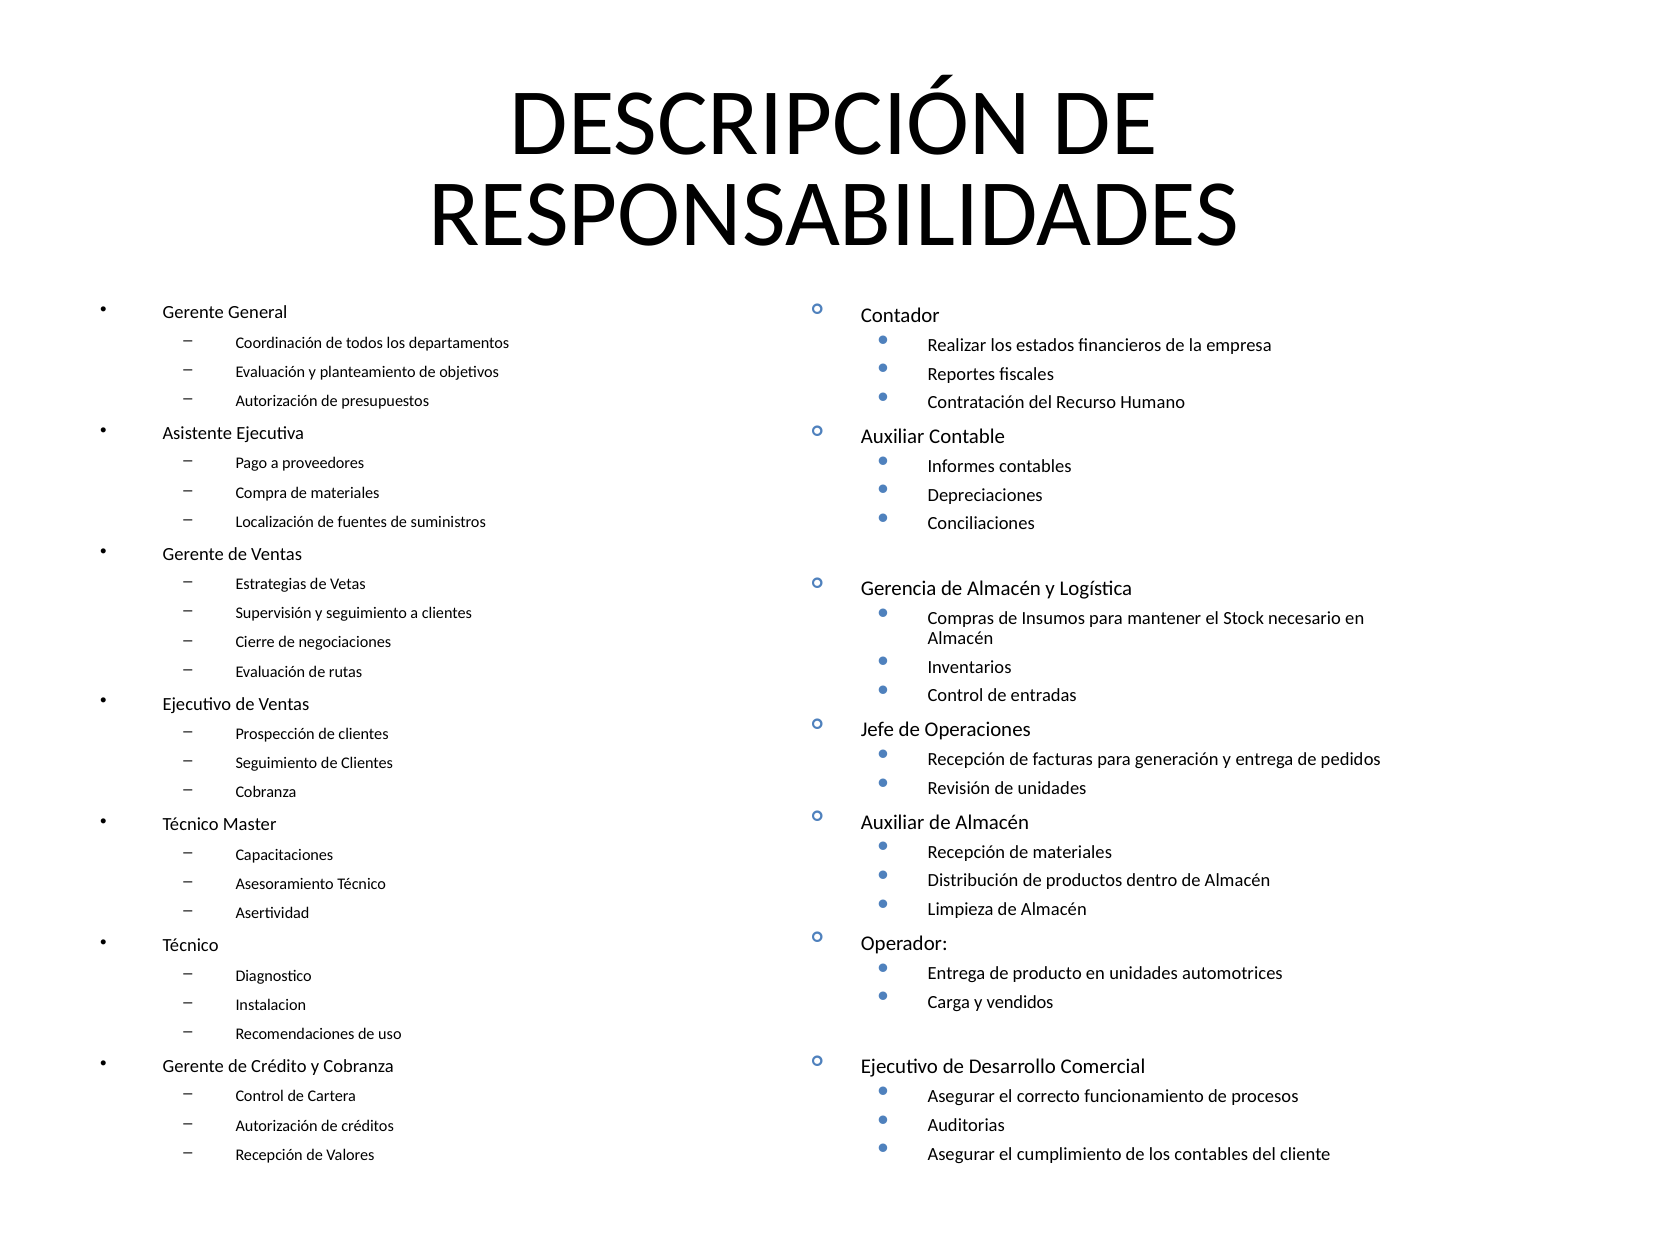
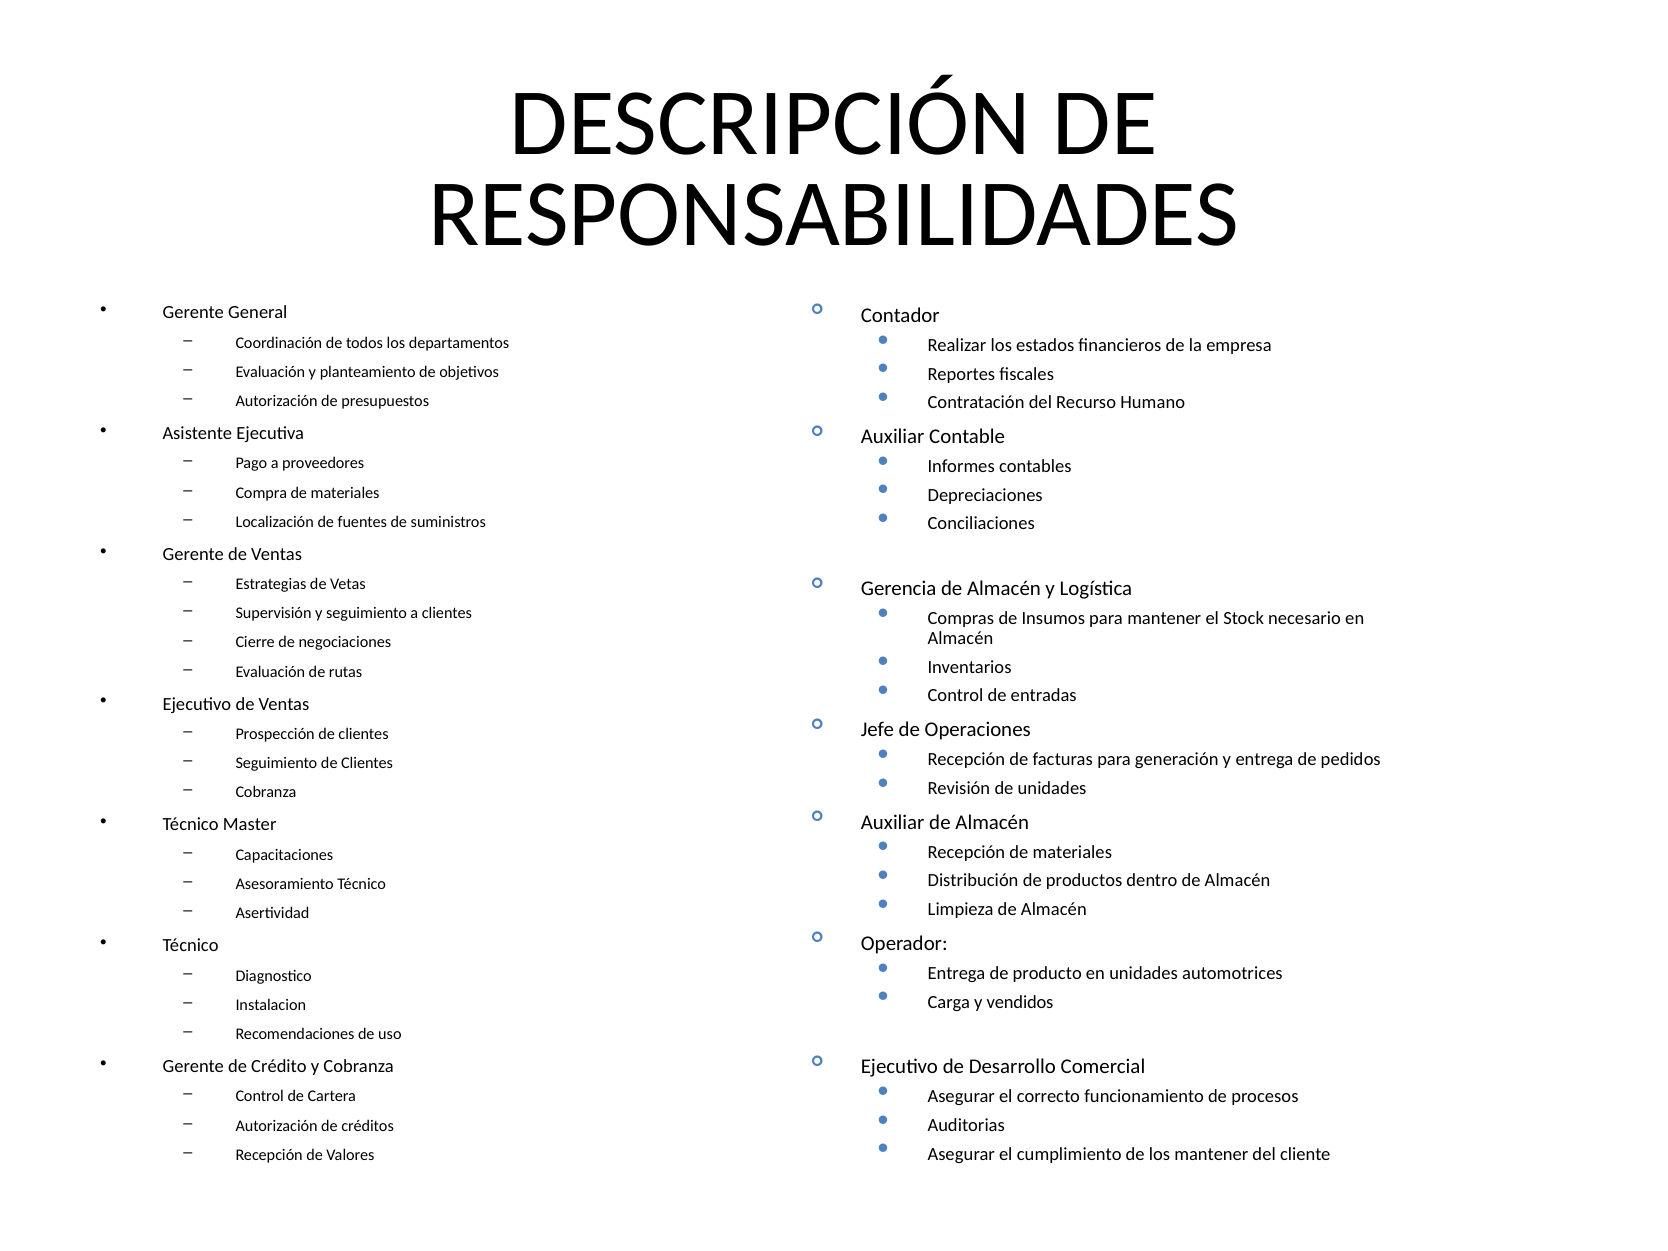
los contables: contables -> mantener
